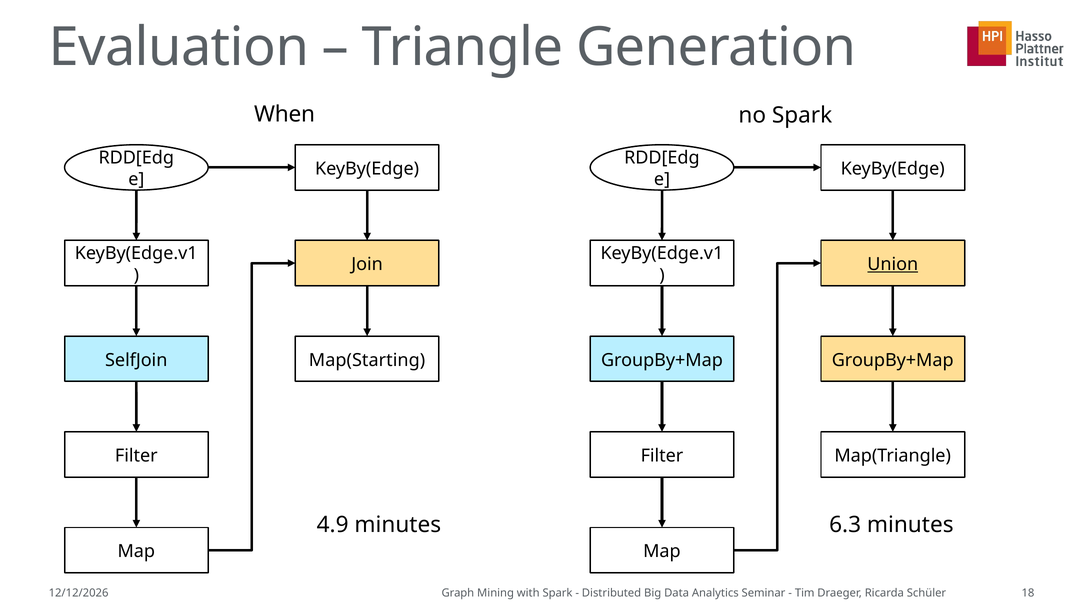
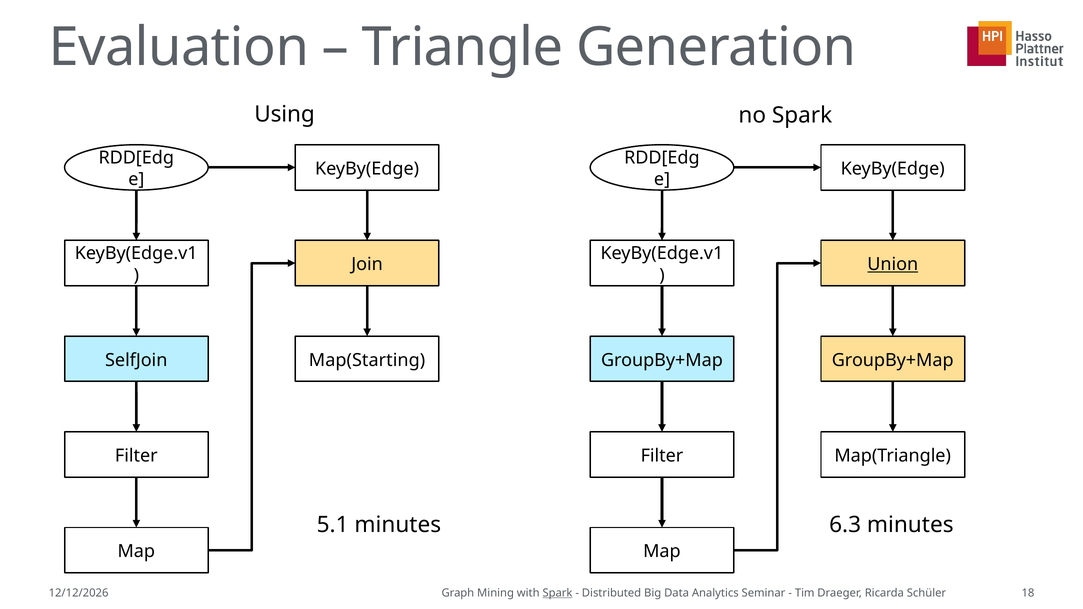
When: When -> Using
4.9: 4.9 -> 5.1
Spark at (558, 593) underline: none -> present
